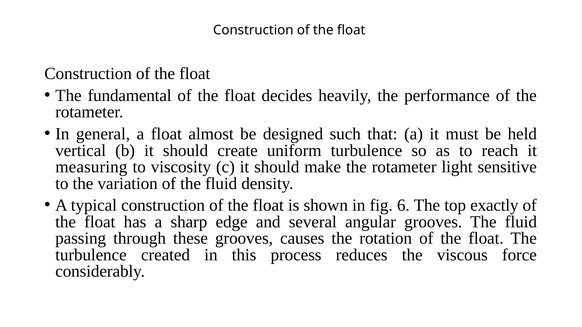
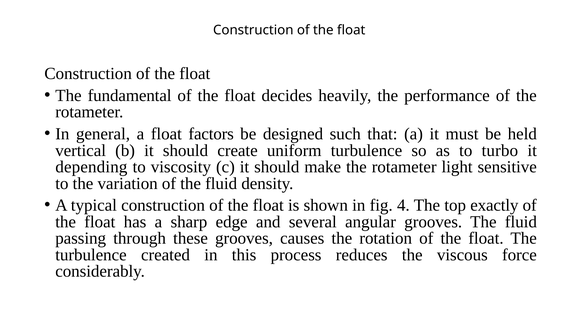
almost: almost -> factors
reach: reach -> turbo
measuring: measuring -> depending
6: 6 -> 4
